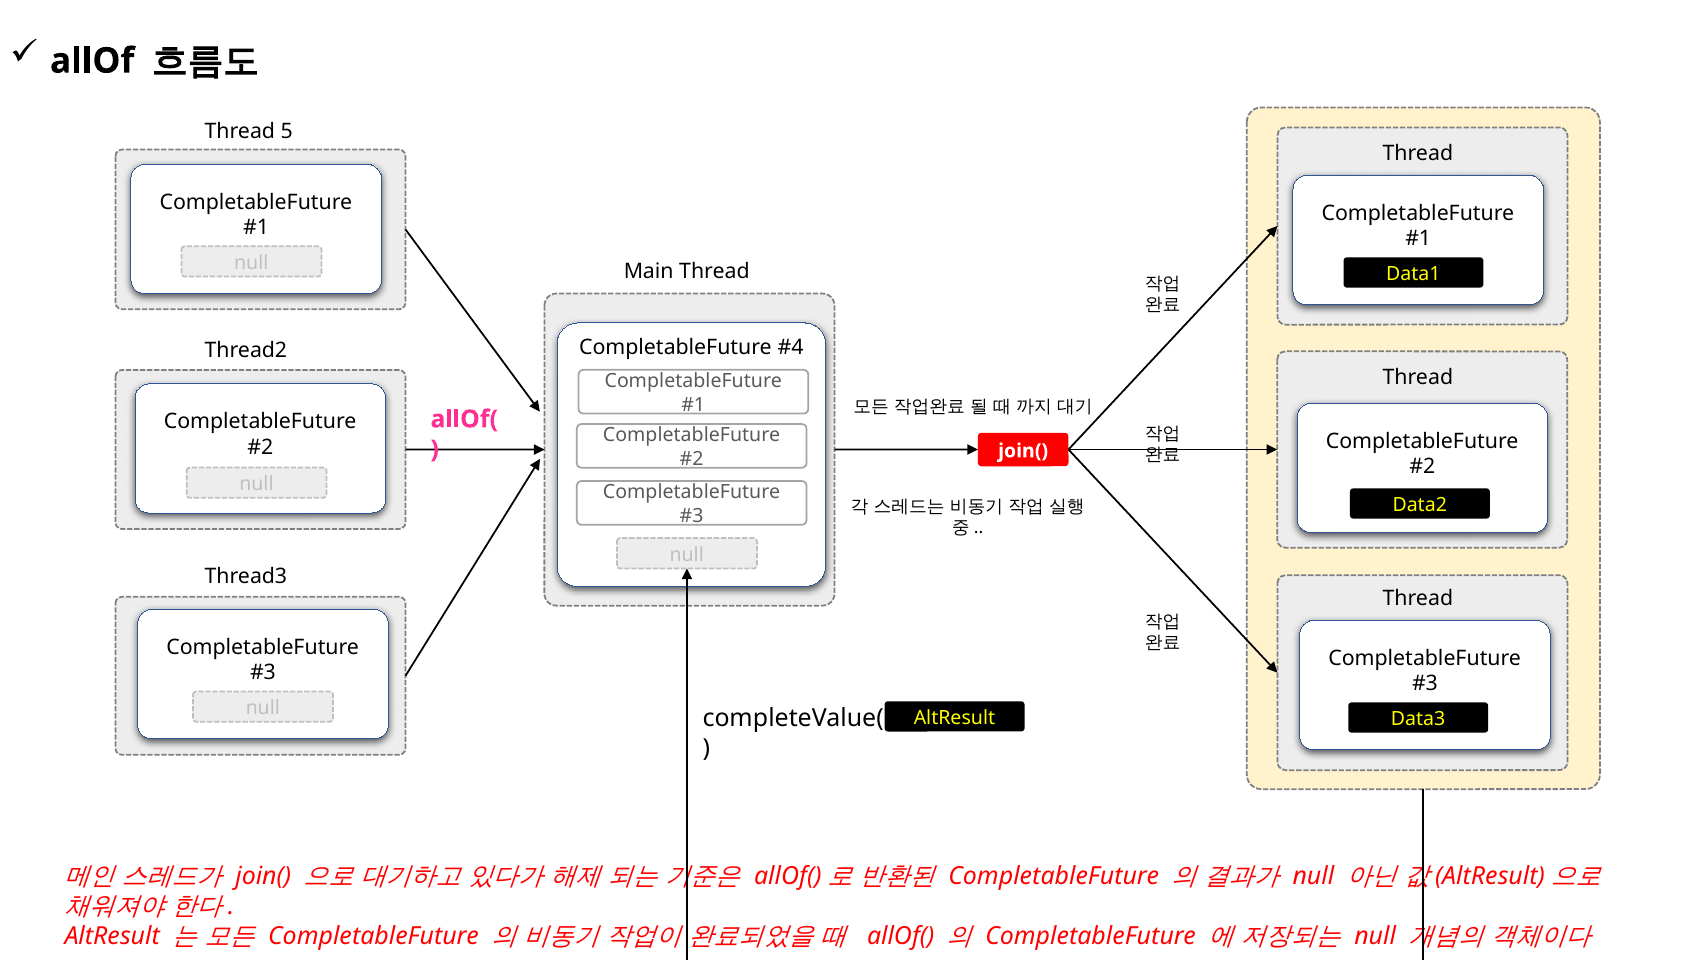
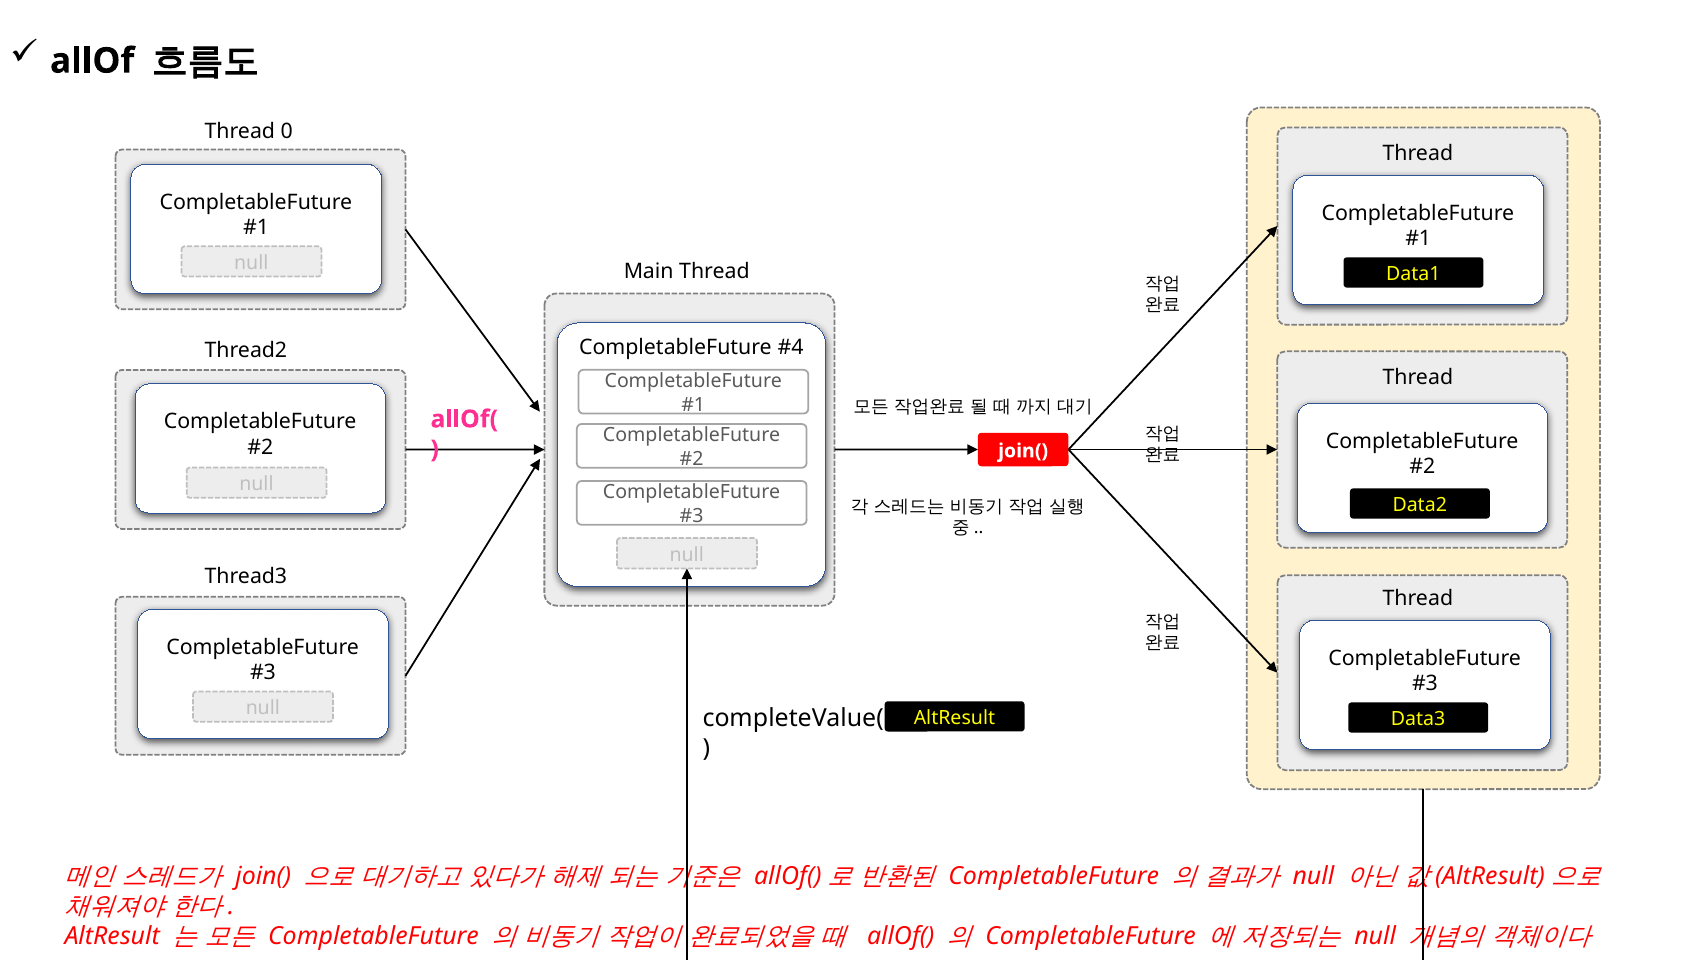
5: 5 -> 0
